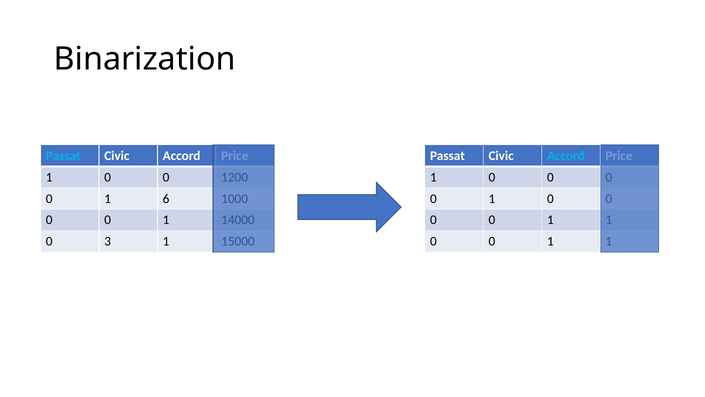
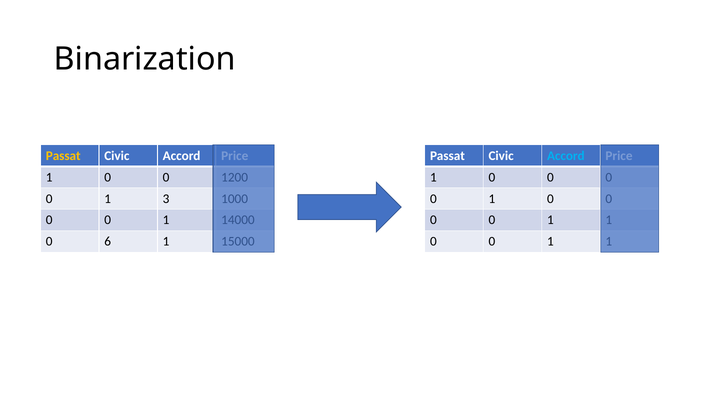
Passat at (63, 156) colour: light blue -> yellow
6: 6 -> 3
3: 3 -> 6
